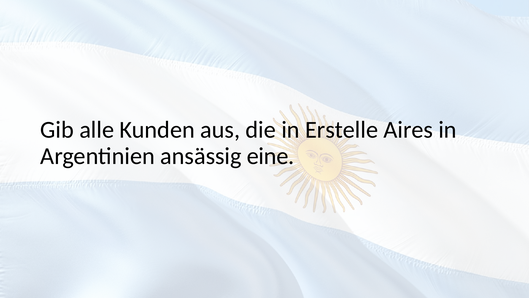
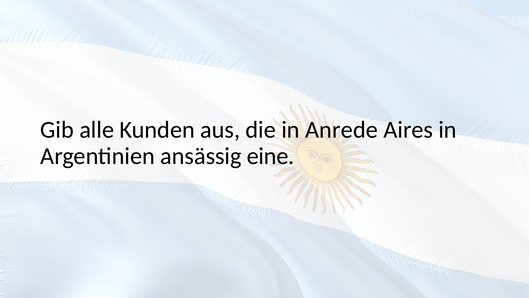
Erstelle: Erstelle -> Anrede
